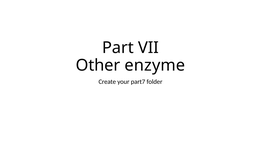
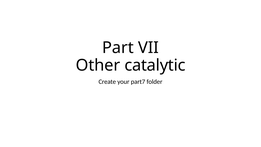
enzyme: enzyme -> catalytic
